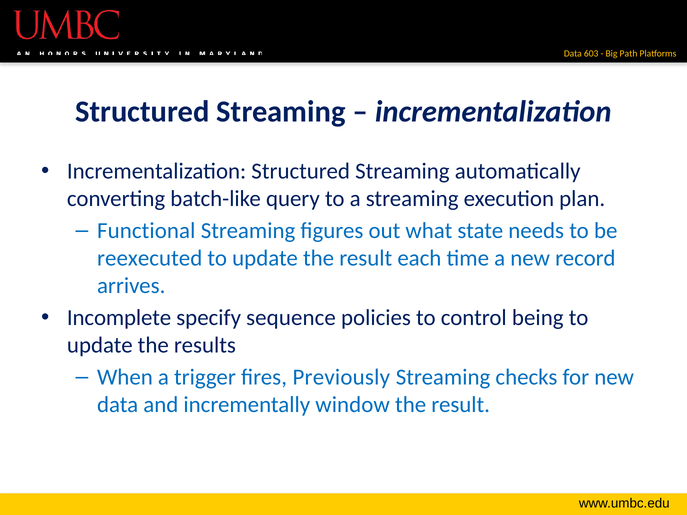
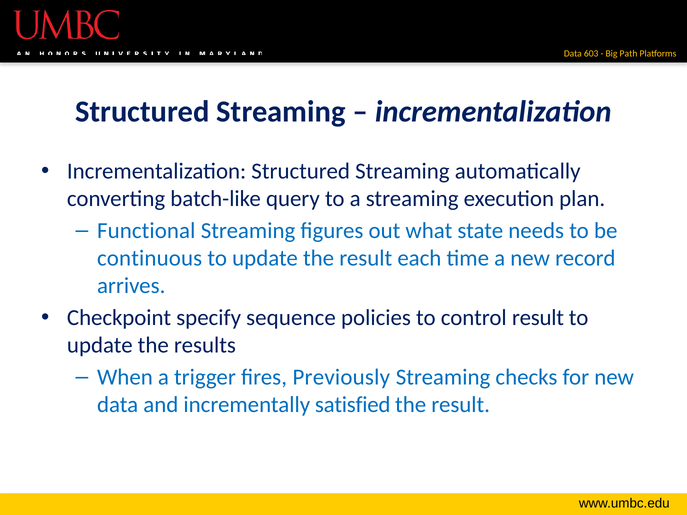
reexecuted: reexecuted -> continuous
Incomplete: Incomplete -> Checkpoint
control being: being -> result
window: window -> satisfied
